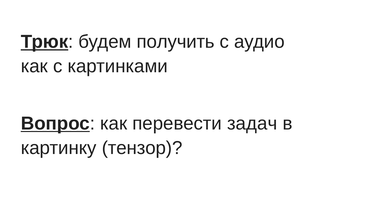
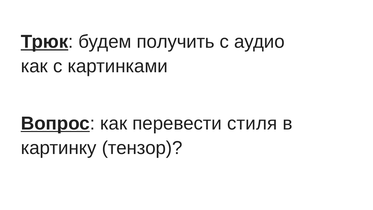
задач: задач -> стиля
